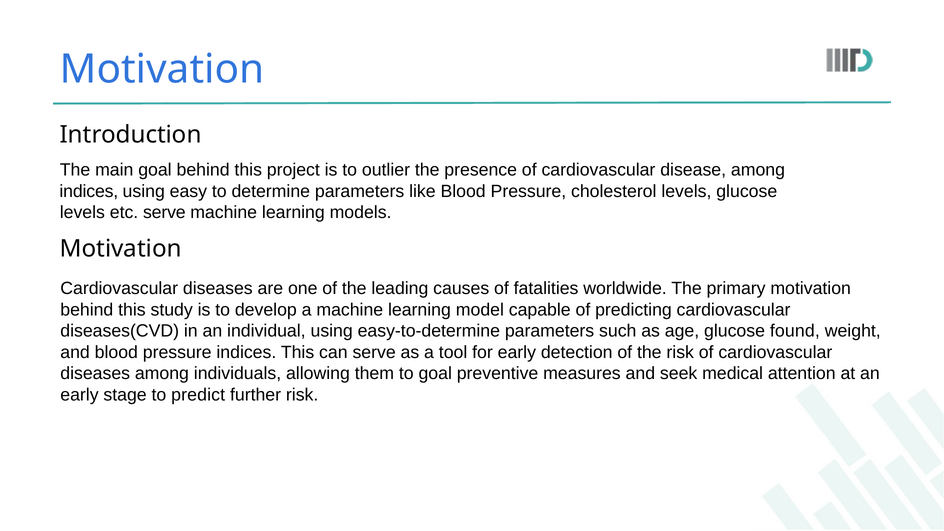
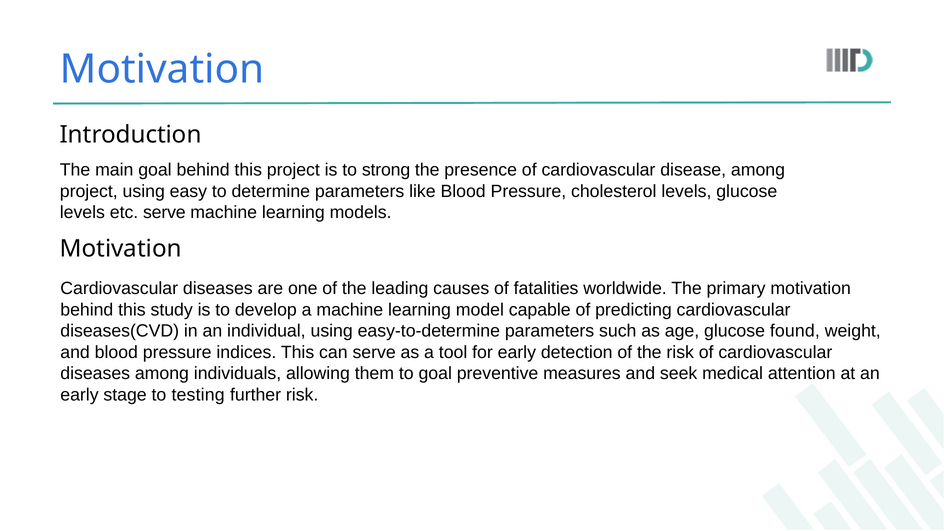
outlier: outlier -> strong
indices at (89, 191): indices -> project
predict: predict -> testing
